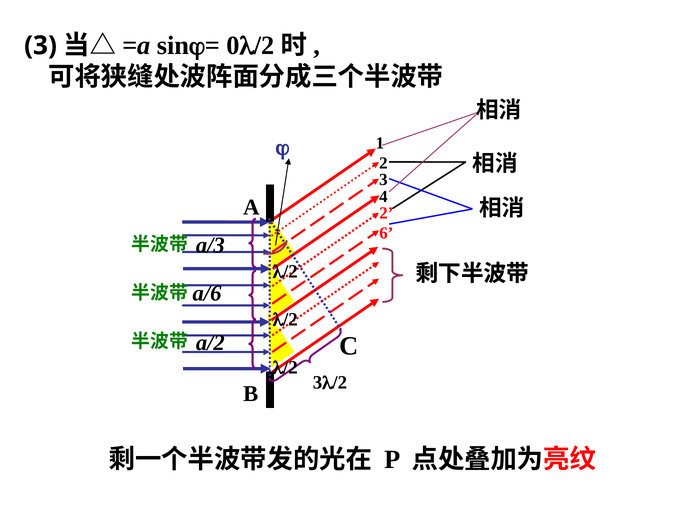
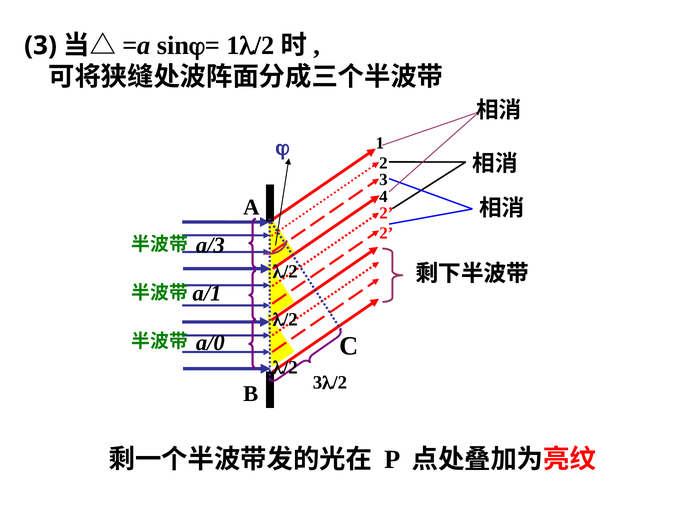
0 at (233, 46): 0 -> 1
6 at (386, 233): 6 -> 2
a/6: a/6 -> a/1
a/2: a/2 -> a/0
